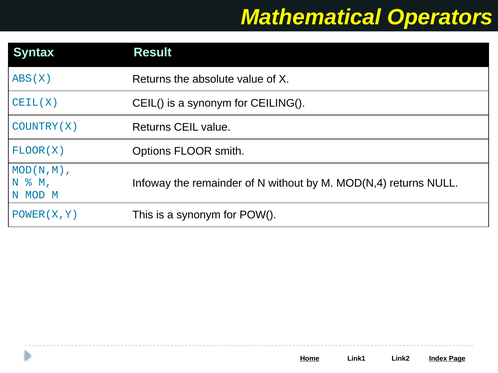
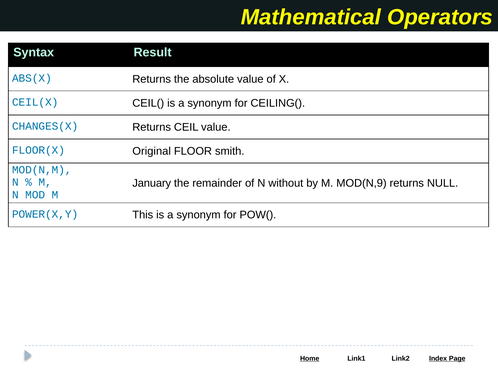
COUNTRY(X: COUNTRY(X -> CHANGES(X
Options: Options -> Original
Infoway: Infoway -> January
MOD(N,4: MOD(N,4 -> MOD(N,9
